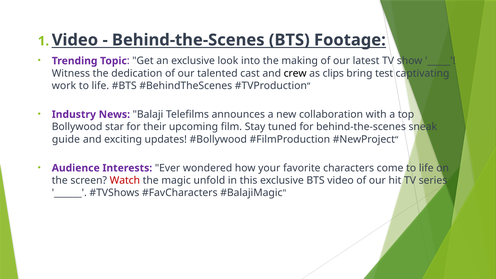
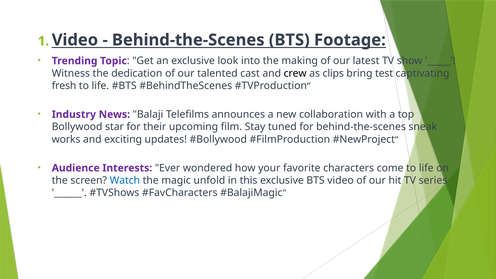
work: work -> fresh
guide: guide -> works
Watch colour: red -> blue
